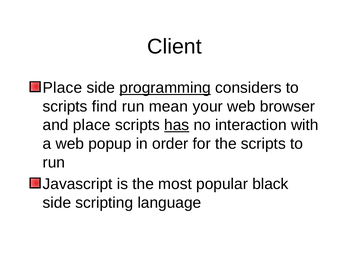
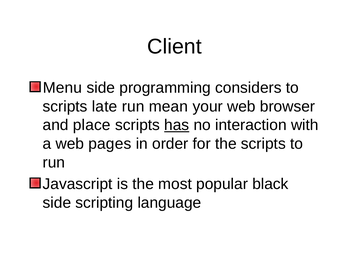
Place at (62, 88): Place -> Menu
programming underline: present -> none
find: find -> late
popup: popup -> pages
